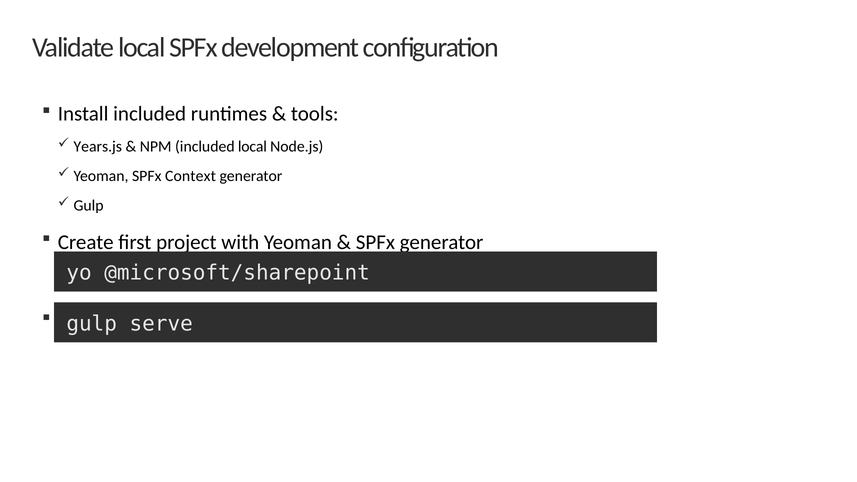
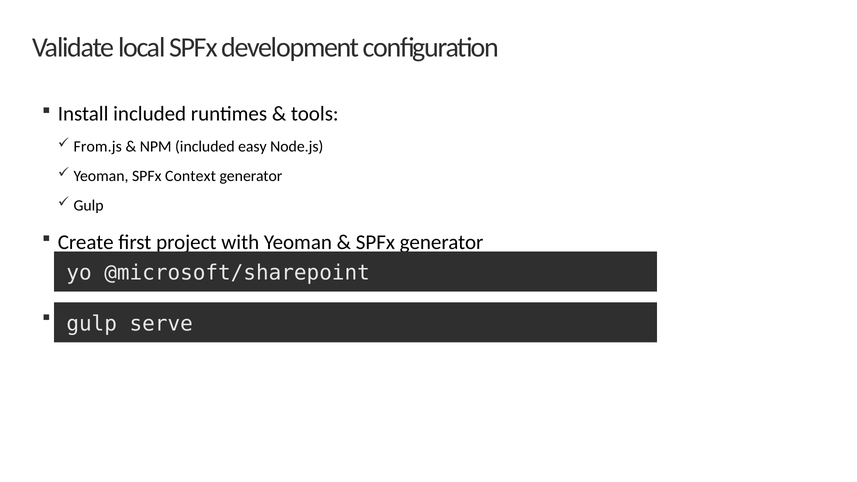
Years.js: Years.js -> From.js
included local: local -> easy
